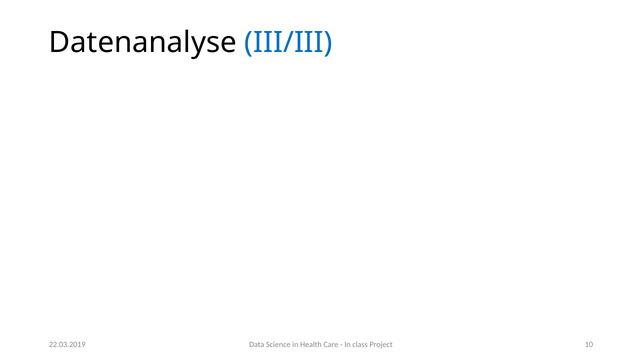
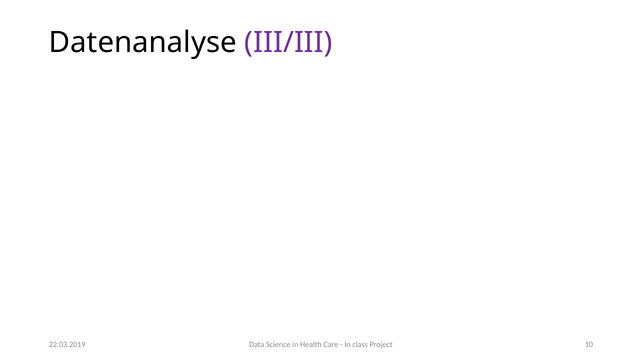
III/III colour: blue -> purple
